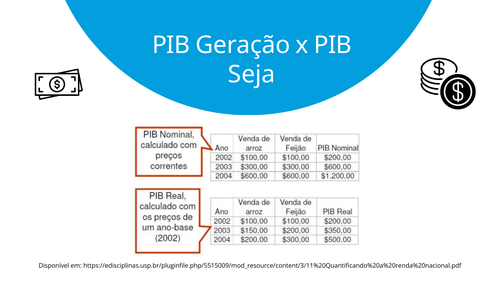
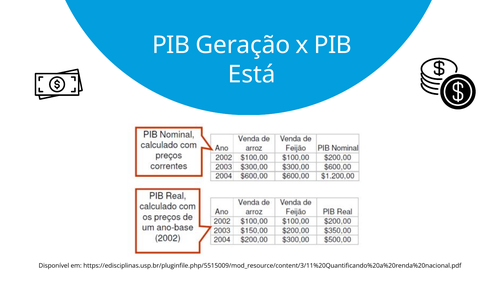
Seja: Seja -> Está
